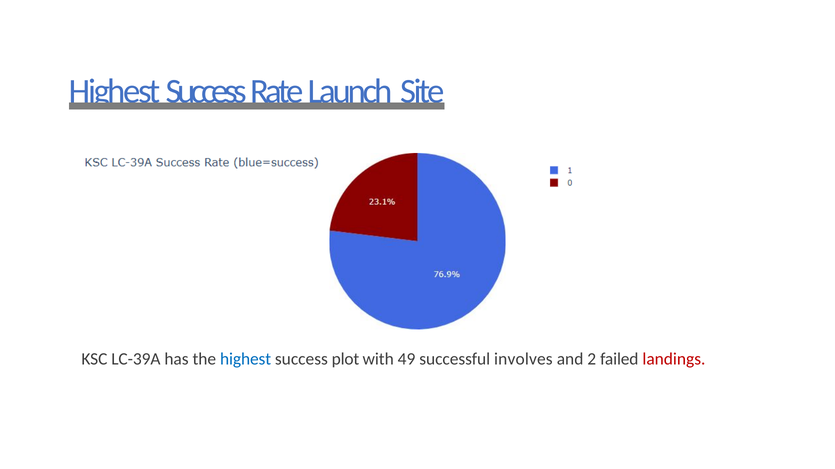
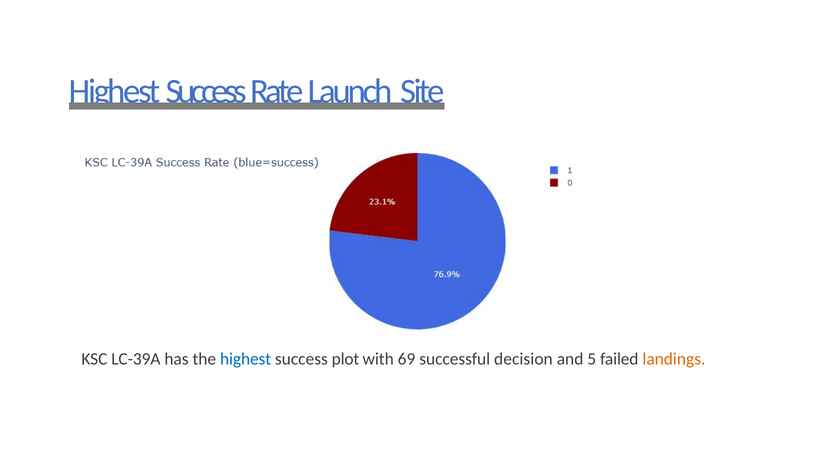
49: 49 -> 69
involves: involves -> decision
2: 2 -> 5
landings colour: red -> orange
